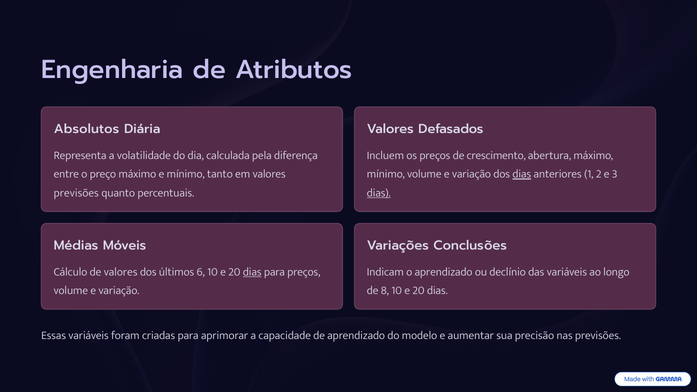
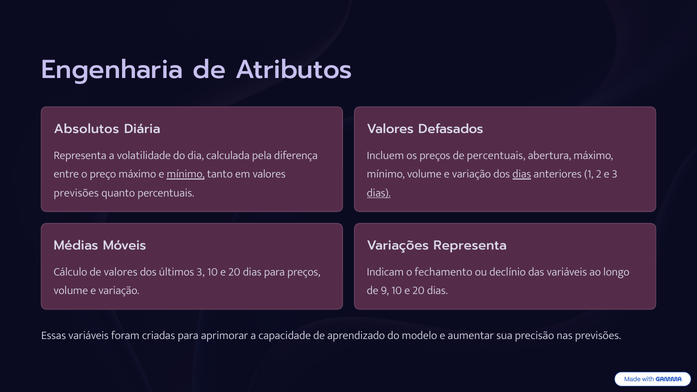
de crescimento: crescimento -> percentuais
mínimo at (186, 174) underline: none -> present
Variações Conclusões: Conclusões -> Representa
últimos 6: 6 -> 3
dias at (252, 272) underline: present -> none
o aprendizado: aprendizado -> fechamento
8: 8 -> 9
